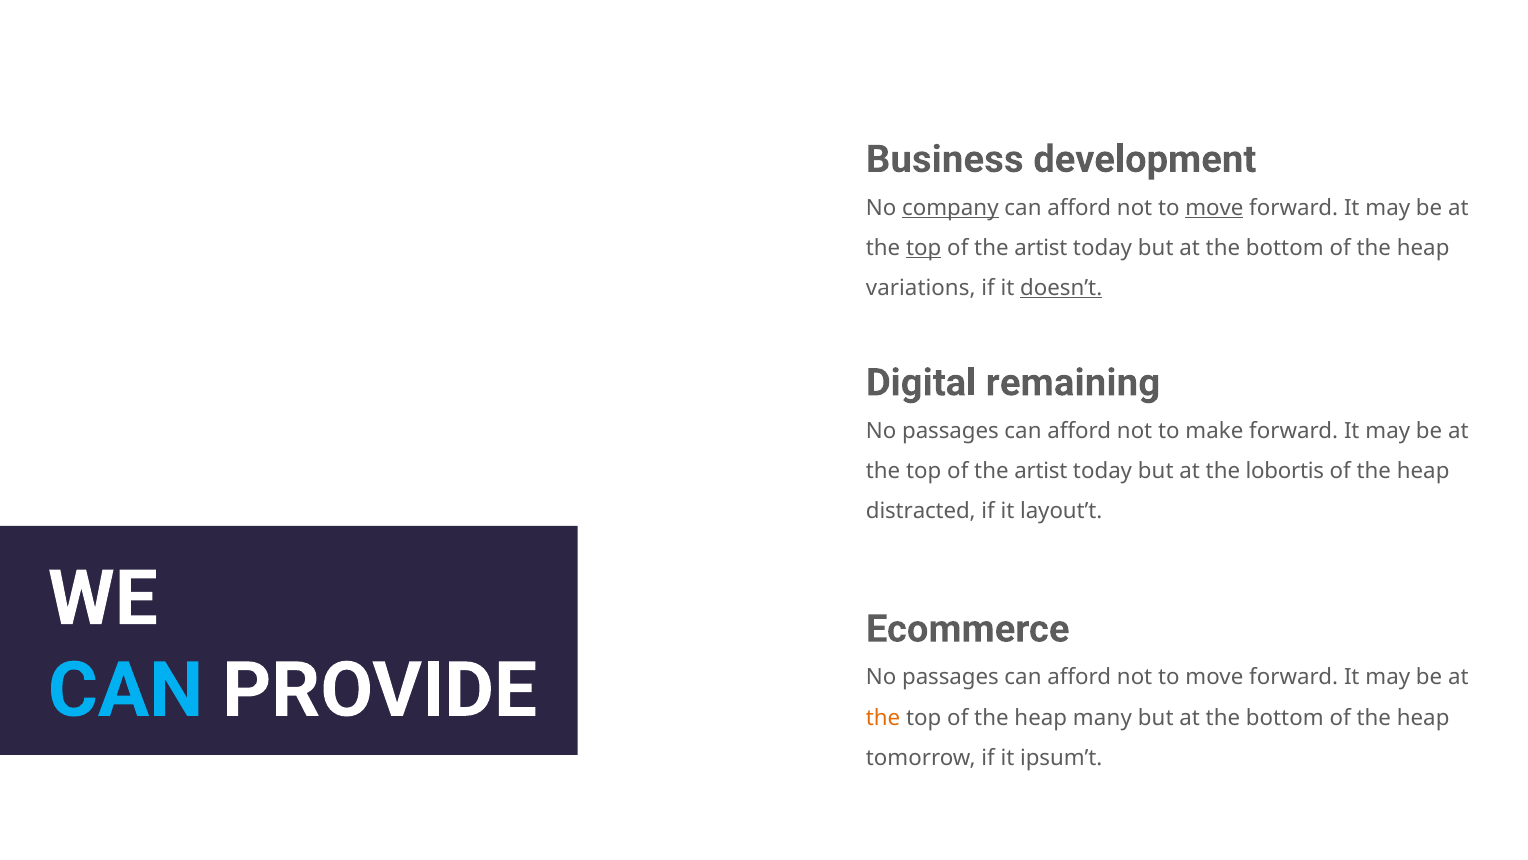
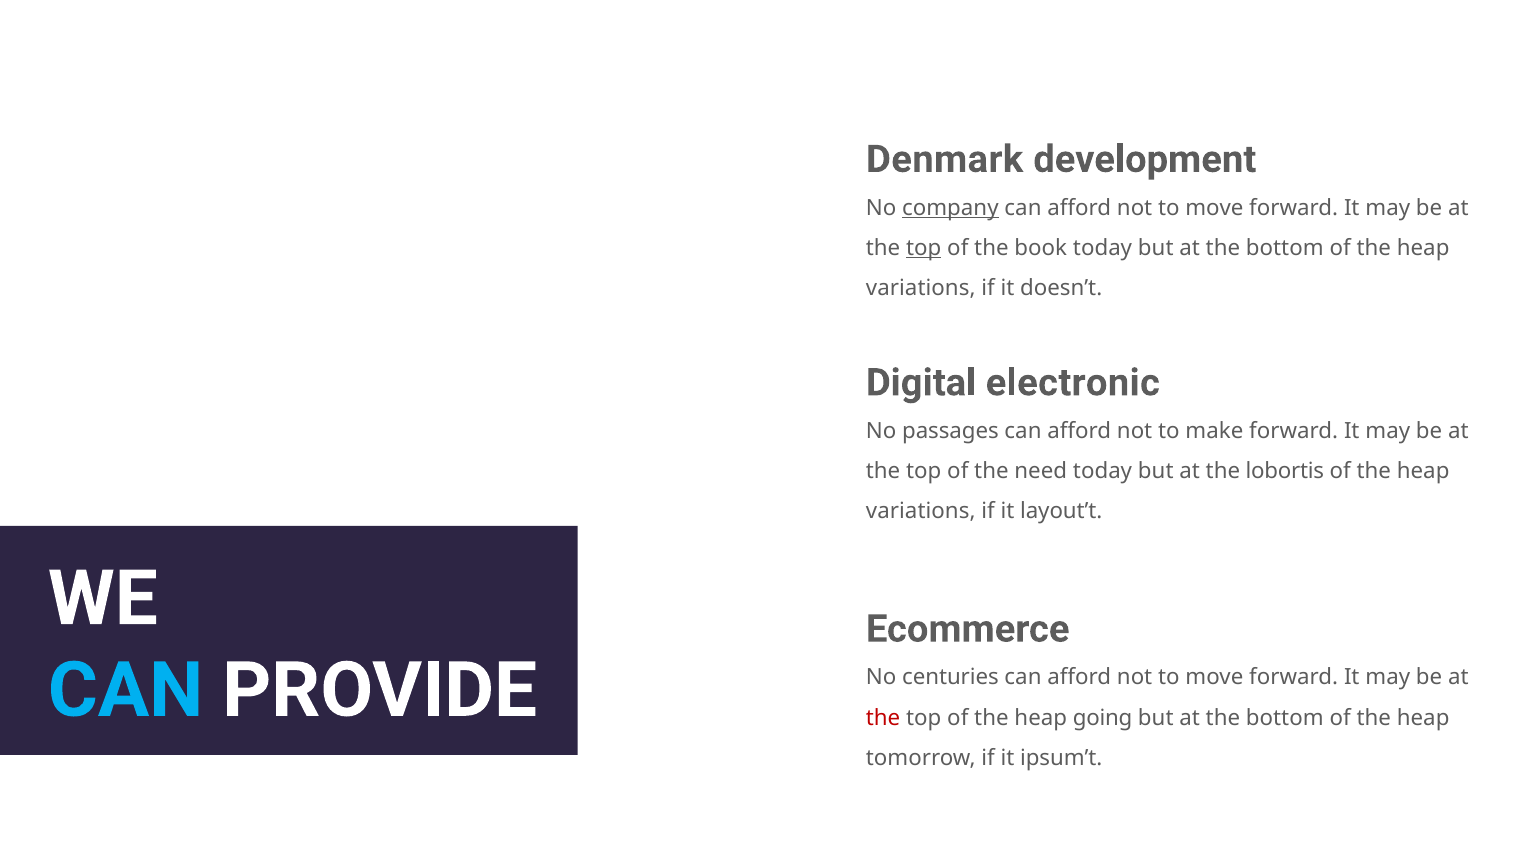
Business: Business -> Denmark
move at (1214, 208) underline: present -> none
artist at (1041, 248): artist -> book
doesn’t underline: present -> none
remaining: remaining -> electronic
artist at (1041, 471): artist -> need
distracted at (921, 511): distracted -> variations
passages at (950, 677): passages -> centuries
the at (883, 717) colour: orange -> red
many: many -> going
